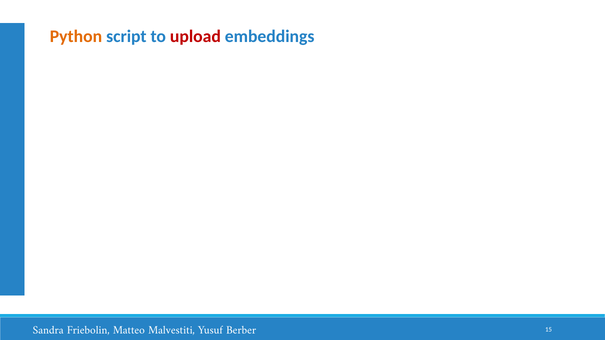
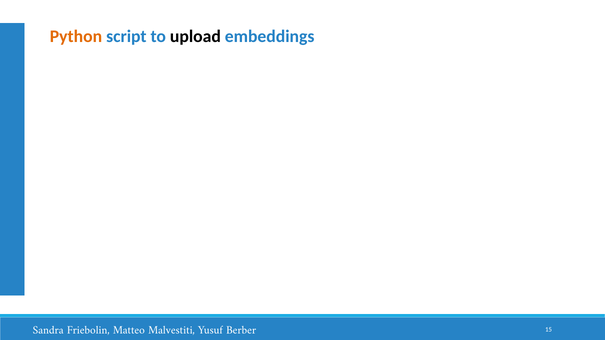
upload colour: red -> black
